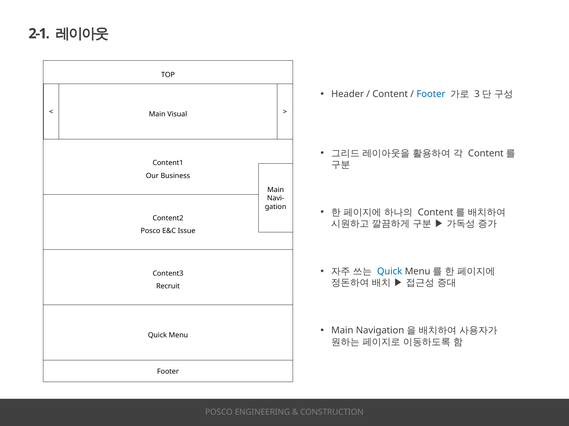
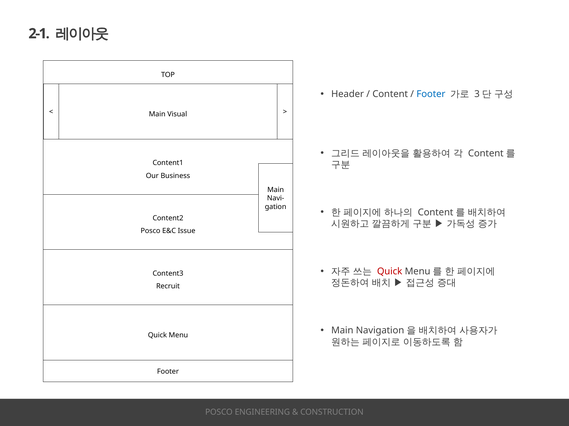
Quick at (390, 272) colour: blue -> red
